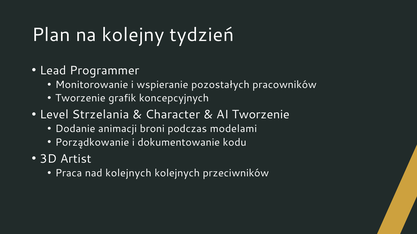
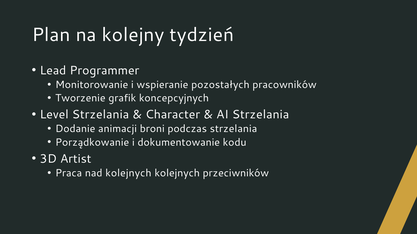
AI Tworzenie: Tworzenie -> Strzelania
podczas modelami: modelami -> strzelania
